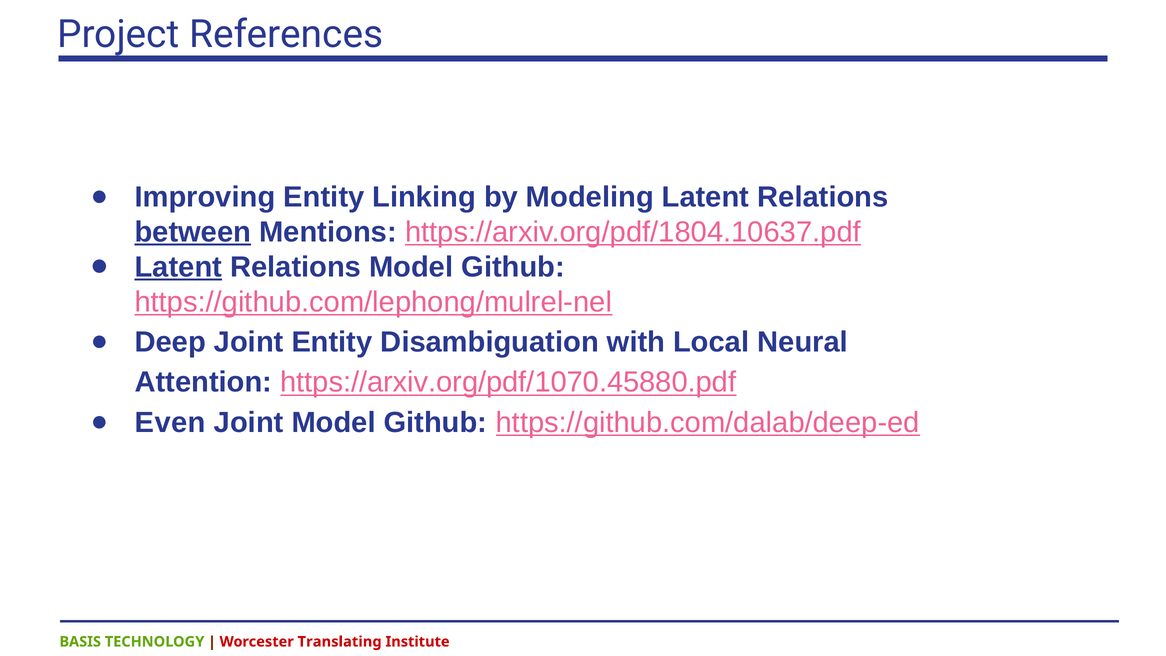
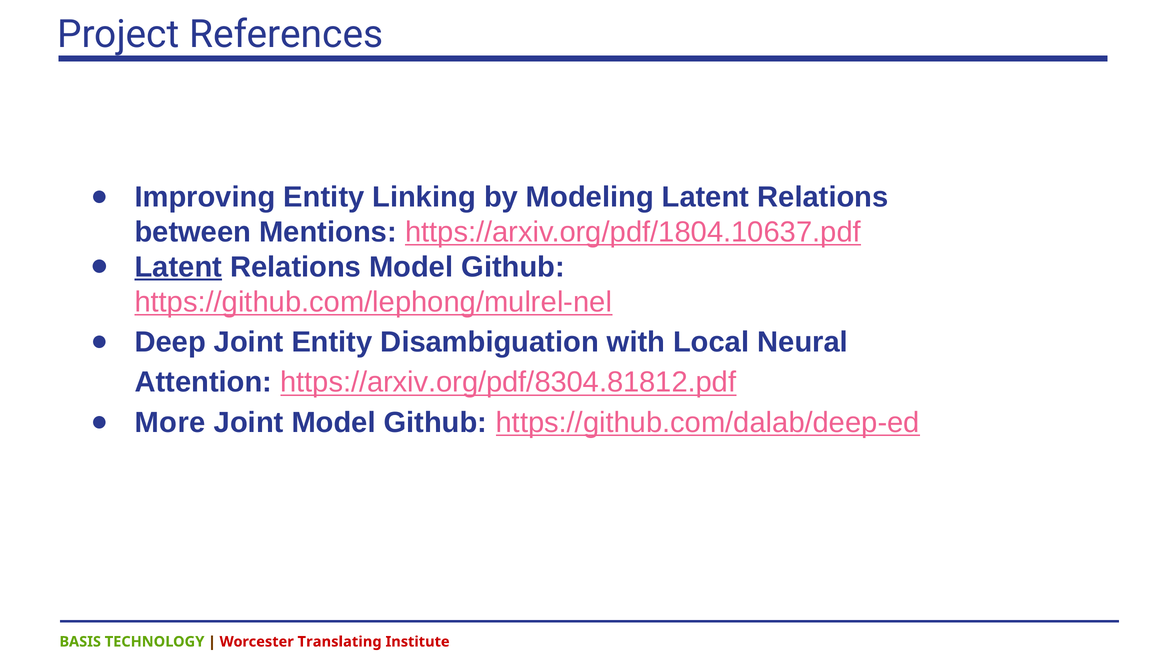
between underline: present -> none
https://arxiv.org/pdf/1070.45880.pdf: https://arxiv.org/pdf/1070.45880.pdf -> https://arxiv.org/pdf/8304.81812.pdf
Even: Even -> More
